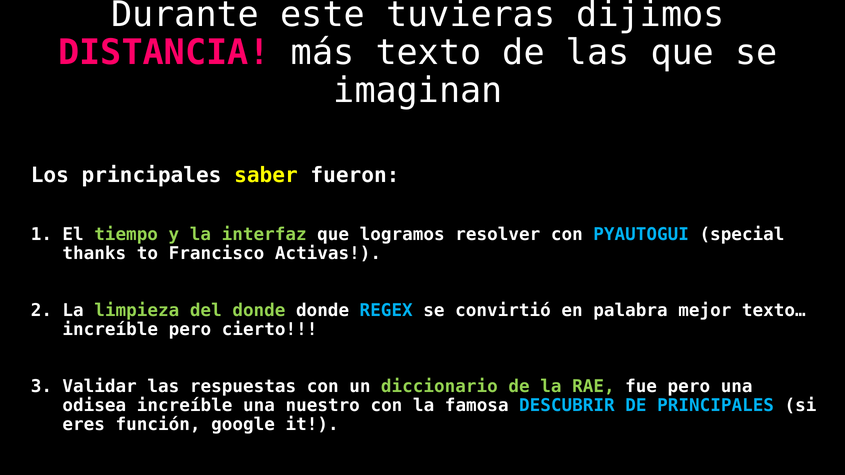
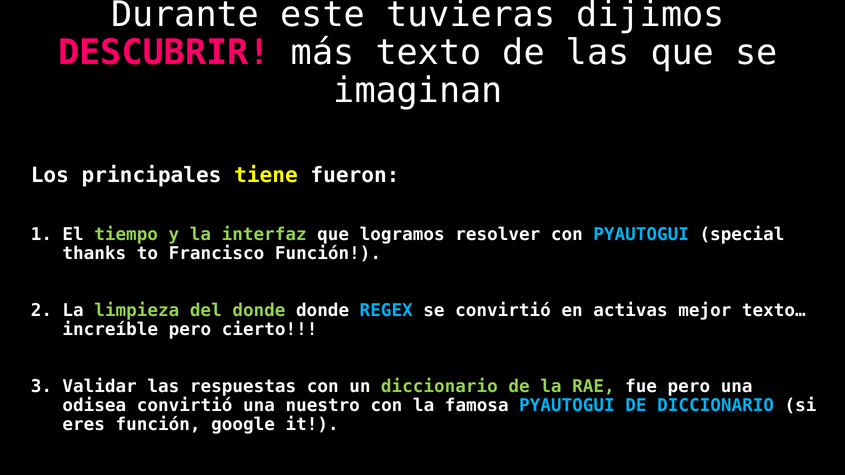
DISTANCIA: DISTANCIA -> DESCUBRIR
saber: saber -> tiene
Francisco Activas: Activas -> Función
palabra: palabra -> activas
odisea increíble: increíble -> convirtió
famosa DESCUBRIR: DESCUBRIR -> PYAUTOGUI
DE PRINCIPALES: PRINCIPALES -> DICCIONARIO
